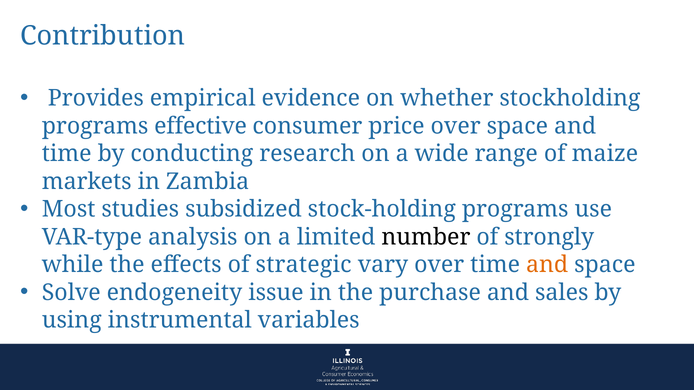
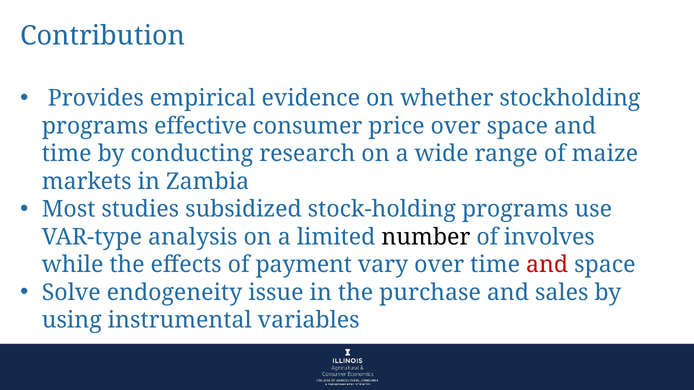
strongly: strongly -> involves
strategic: strategic -> payment
and at (547, 265) colour: orange -> red
